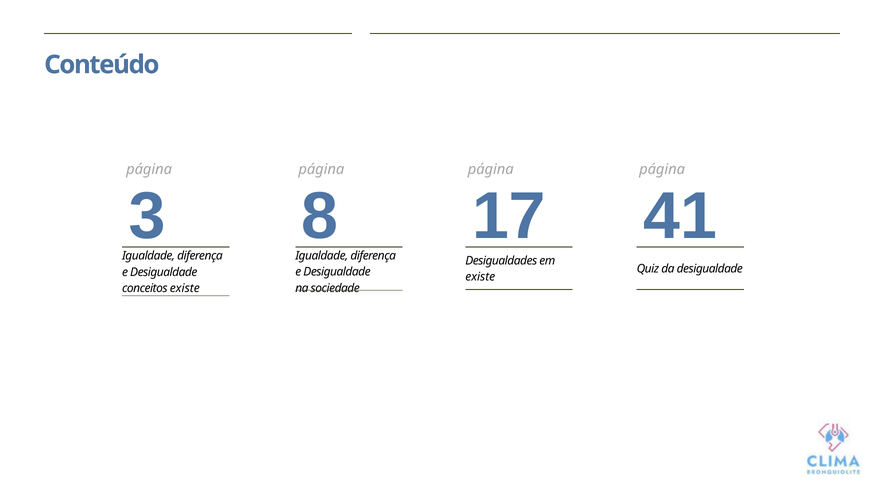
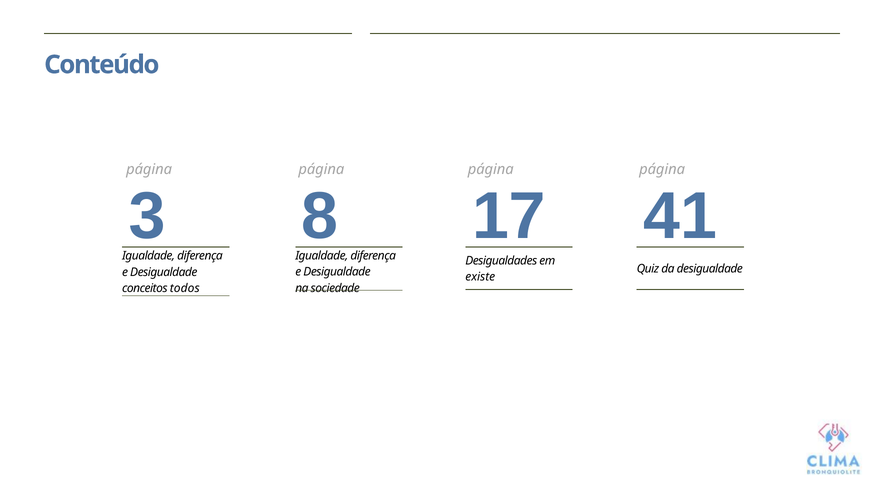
conceitos existe: existe -> todos
